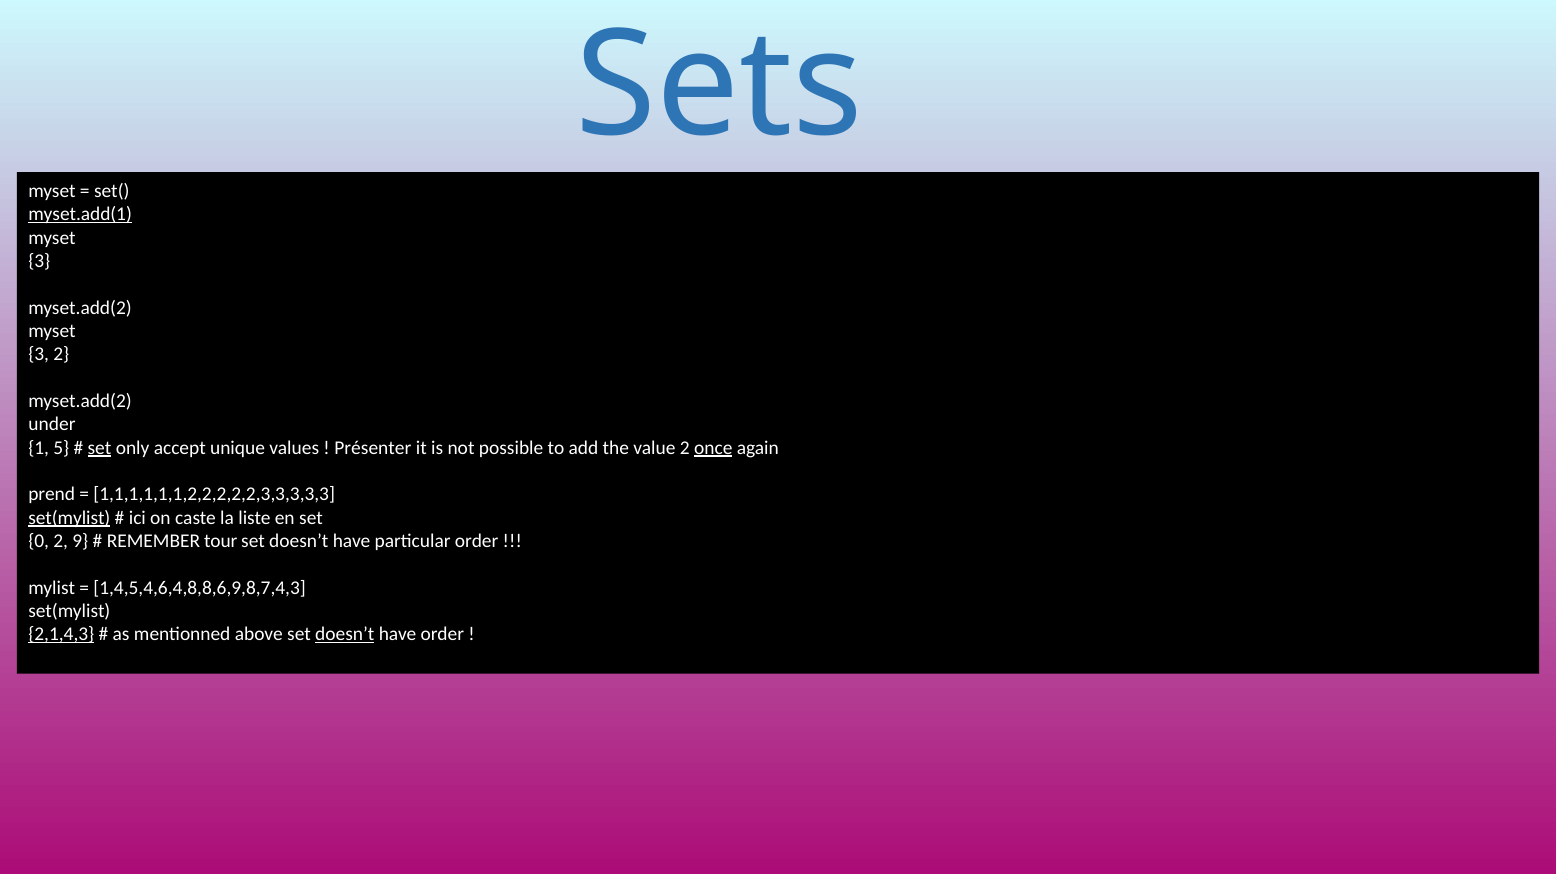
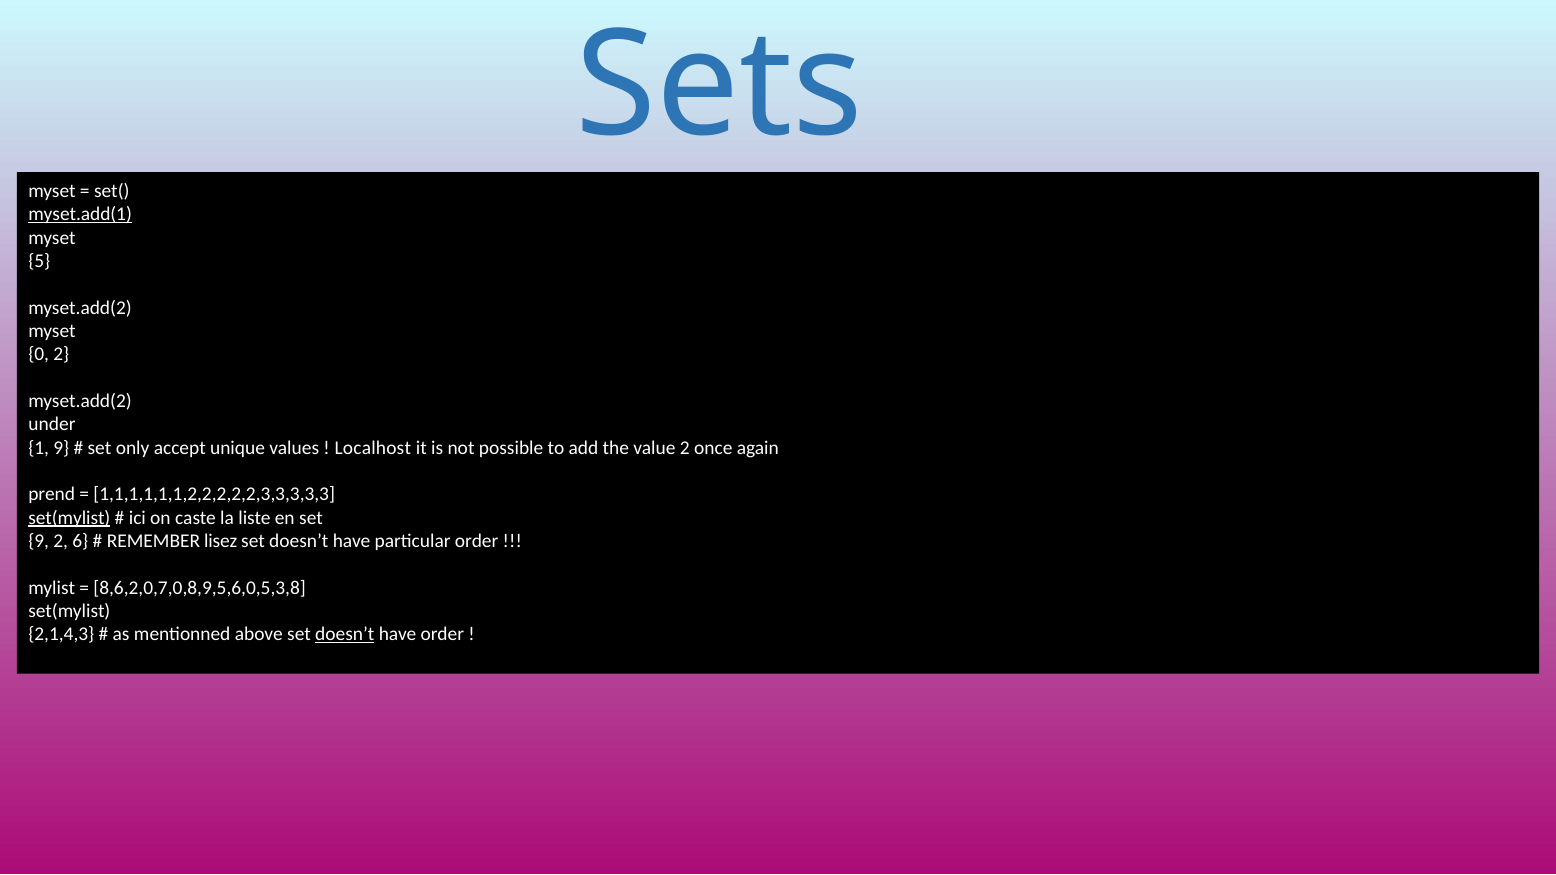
3 at (39, 261): 3 -> 5
3 at (39, 354): 3 -> 0
1 5: 5 -> 9
set at (100, 448) underline: present -> none
Présenter: Présenter -> Localhost
once underline: present -> none
0 at (39, 541): 0 -> 9
9: 9 -> 6
tour: tour -> lisez
1,4,5,4,6,4,8,8,6,9,8,7,4,3: 1,4,5,4,6,4,8,8,6,9,8,7,4,3 -> 8,6,2,0,7,0,8,9,5,6,0,5,3,8
2,1,4,3 underline: present -> none
